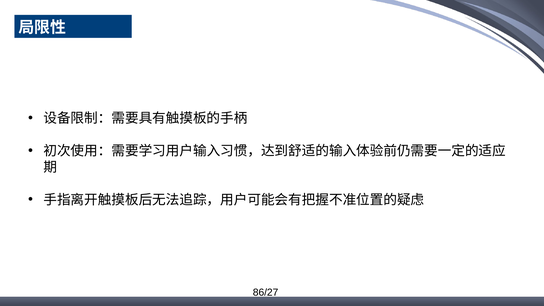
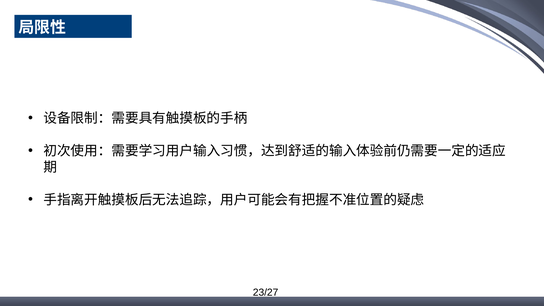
86/27: 86/27 -> 23/27
